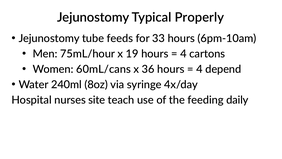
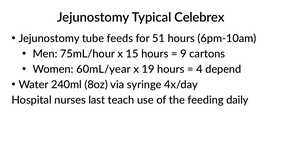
Properly: Properly -> Celebrex
33: 33 -> 51
19: 19 -> 15
4 at (183, 54): 4 -> 9
60mL/cans: 60mL/cans -> 60mL/year
36: 36 -> 19
site: site -> last
